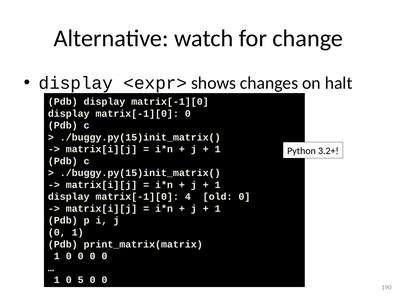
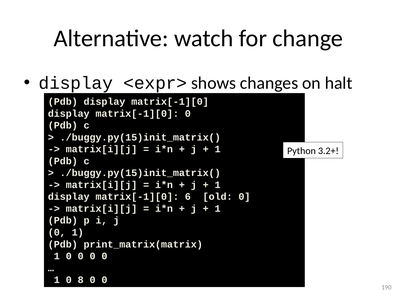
4: 4 -> 6
5: 5 -> 8
